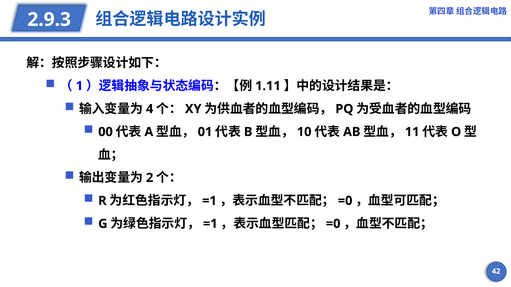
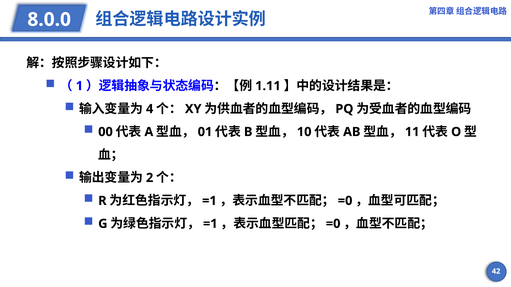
2.9.3: 2.9.3 -> 8.0.0
